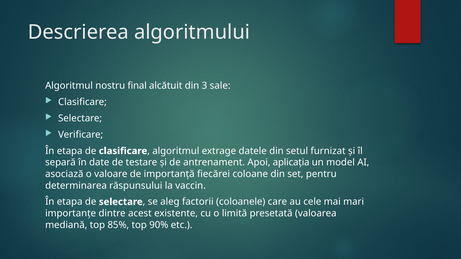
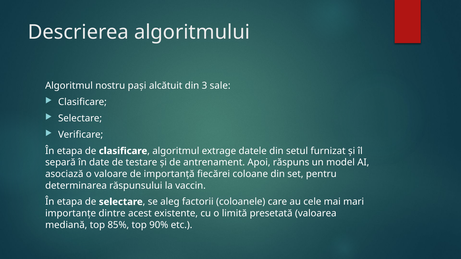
final: final -> pași
aplicația: aplicația -> răspuns
